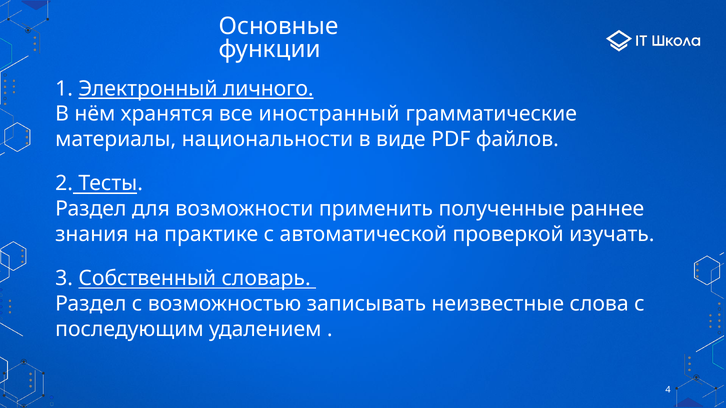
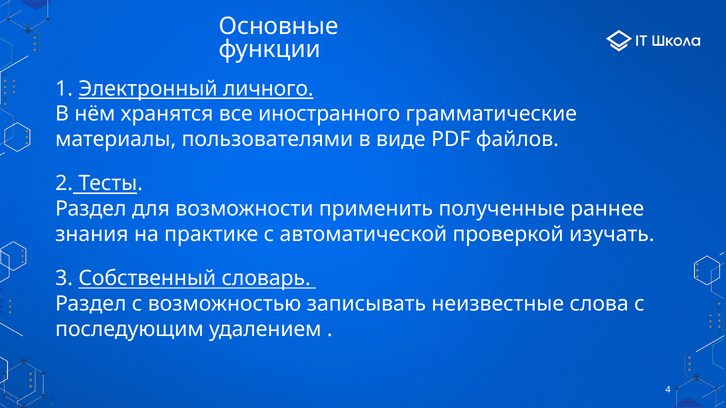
иностранный: иностранный -> иностранного
национальности: национальности -> пользователями
